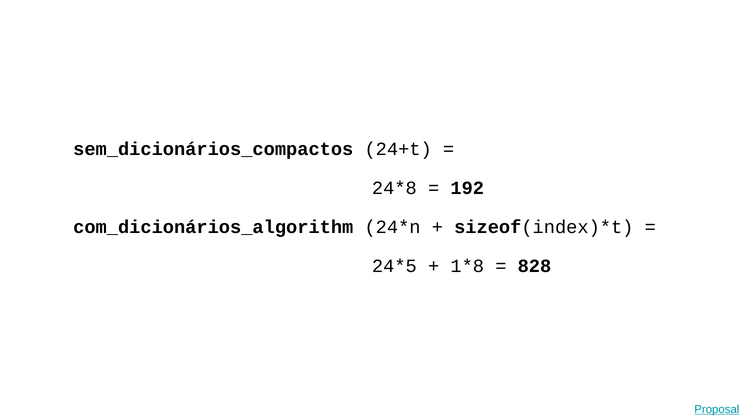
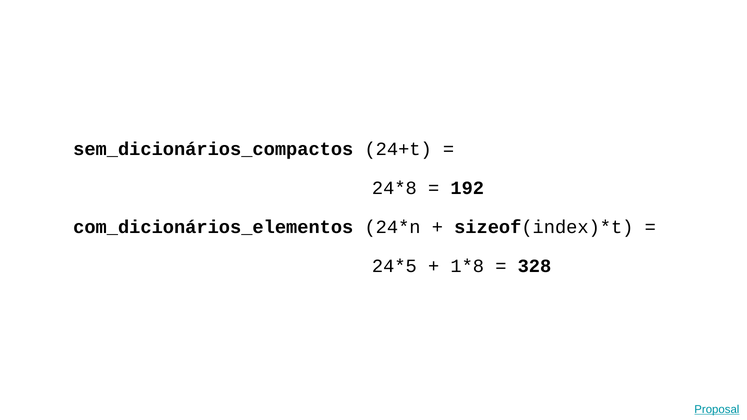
com_dicionários_algorithm: com_dicionários_algorithm -> com_dicionários_elementos
828: 828 -> 328
